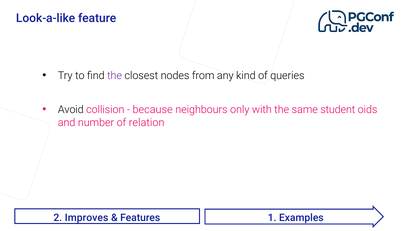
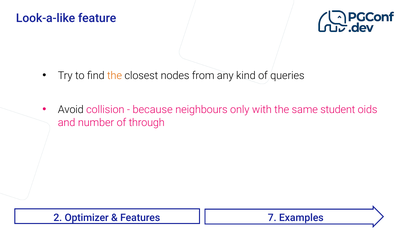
the at (115, 75) colour: purple -> orange
relation: relation -> through
Improves: Improves -> Optimizer
1: 1 -> 7
